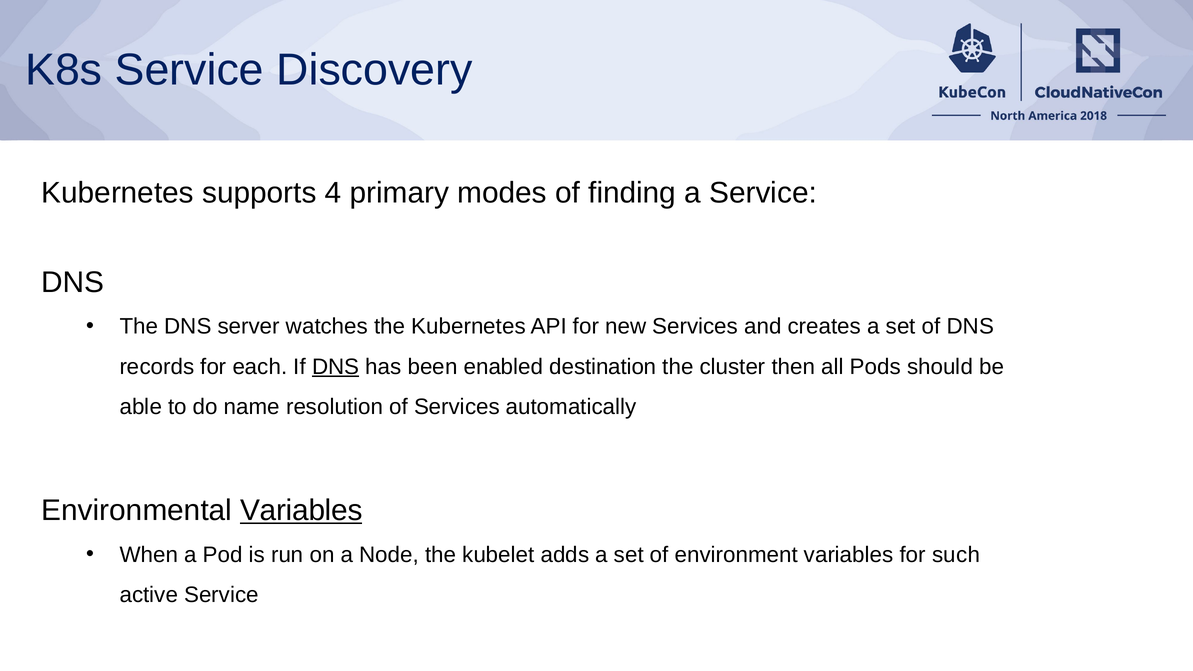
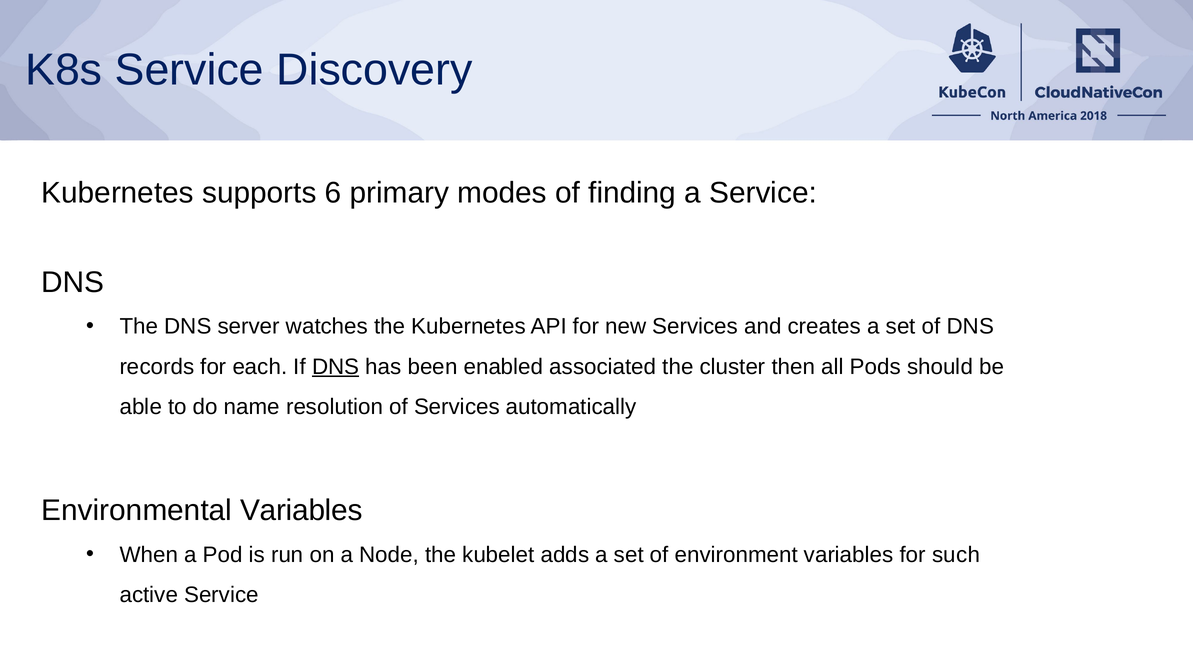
4: 4 -> 6
destination: destination -> associated
Variables at (301, 510) underline: present -> none
